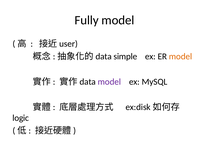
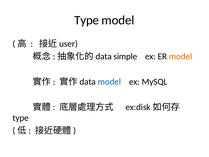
Fully at (87, 20): Fully -> Type
model at (109, 82) colour: purple -> blue
logic at (21, 118): logic -> type
